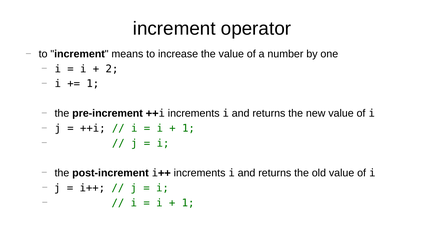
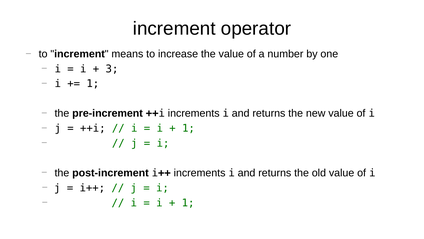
2: 2 -> 3
